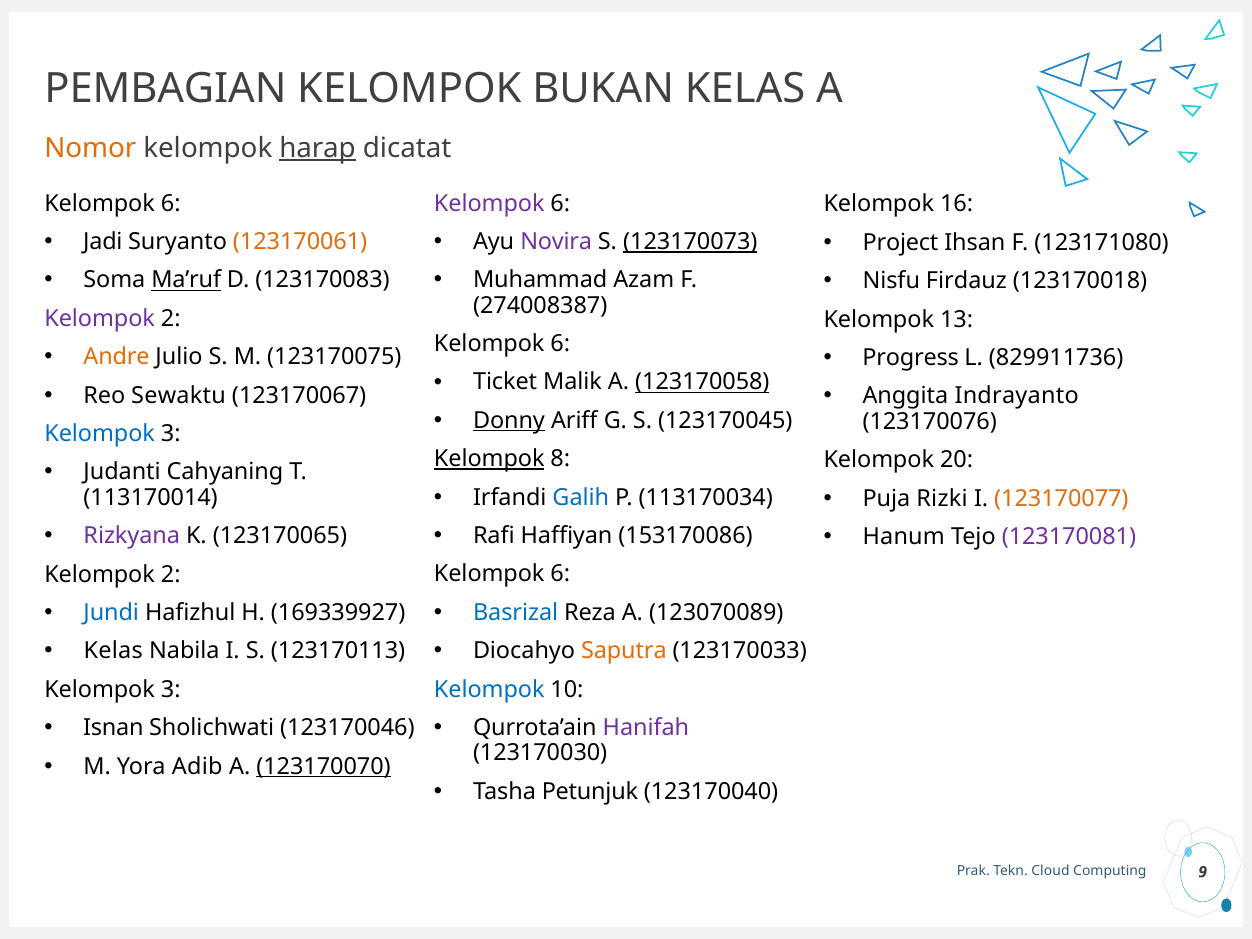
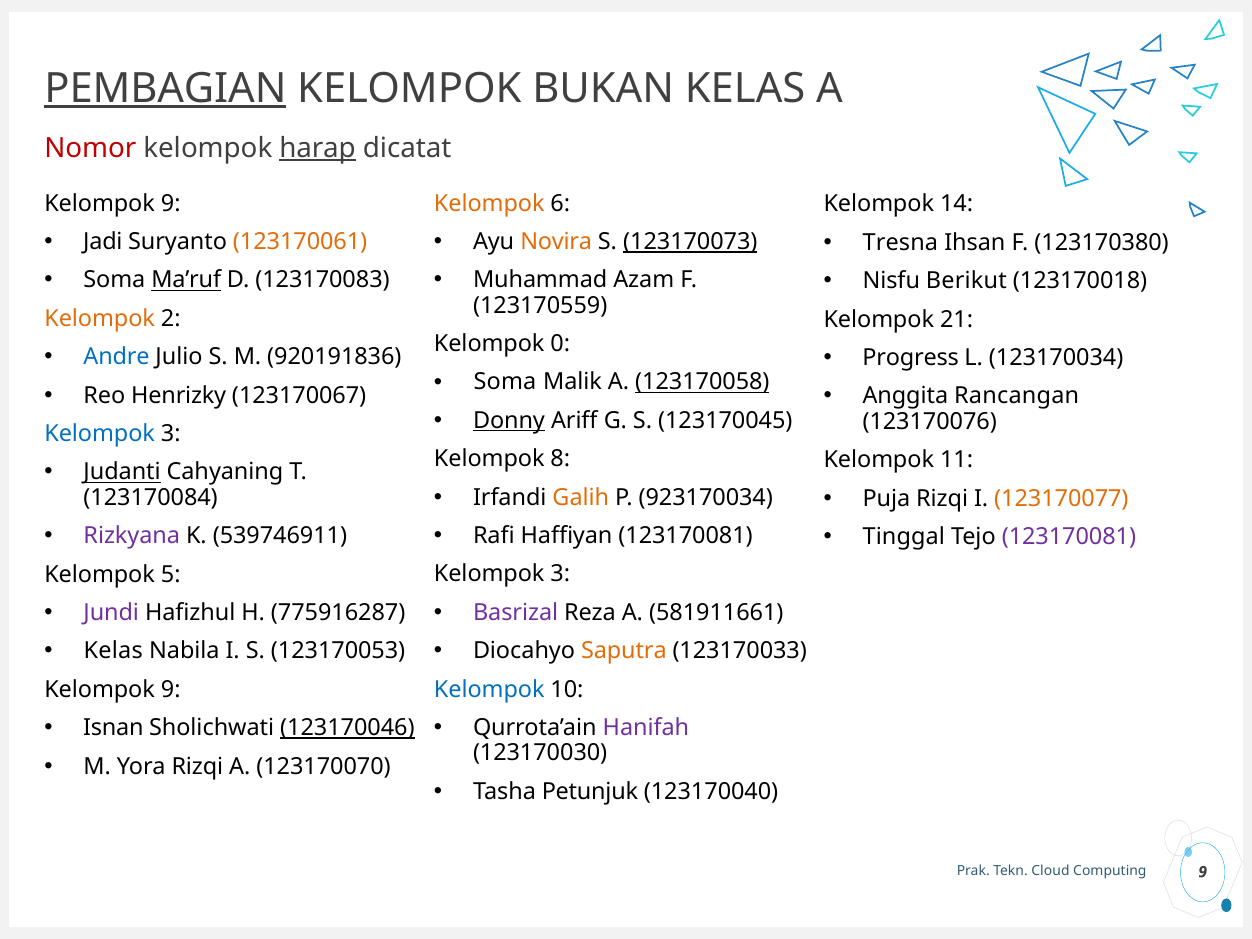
PEMBAGIAN underline: none -> present
Nomor colour: orange -> red
6 at (171, 203): 6 -> 9
Kelompok at (489, 203) colour: purple -> orange
16: 16 -> 14
Novira colour: purple -> orange
Project: Project -> Tresna
123171080: 123171080 -> 123170380
Firdauz: Firdauz -> Berikut
274008387: 274008387 -> 123170559
Kelompok at (100, 319) colour: purple -> orange
13: 13 -> 21
6 at (560, 344): 6 -> 0
Andre colour: orange -> blue
123170075: 123170075 -> 920191836
829911736: 829911736 -> 123170034
Ticket at (505, 382): Ticket -> Soma
Sewaktu: Sewaktu -> Henrizky
Indrayanto: Indrayanto -> Rancangan
Kelompok at (489, 459) underline: present -> none
20: 20 -> 11
Judanti underline: none -> present
Galih colour: blue -> orange
113170034: 113170034 -> 923170034
Puja Rizki: Rizki -> Rizqi
113170014: 113170014 -> 123170084
123170065: 123170065 -> 539746911
Haffiyan 153170086: 153170086 -> 123170081
Hanum: Hanum -> Tinggal
6 at (560, 574): 6 -> 3
2 at (171, 574): 2 -> 5
Jundi colour: blue -> purple
169339927: 169339927 -> 775916287
Basrizal colour: blue -> purple
123070089: 123070089 -> 581911661
123170113: 123170113 -> 123170053
3 at (171, 689): 3 -> 9
123170046 underline: none -> present
Yora Adib: Adib -> Rizqi
123170070 underline: present -> none
